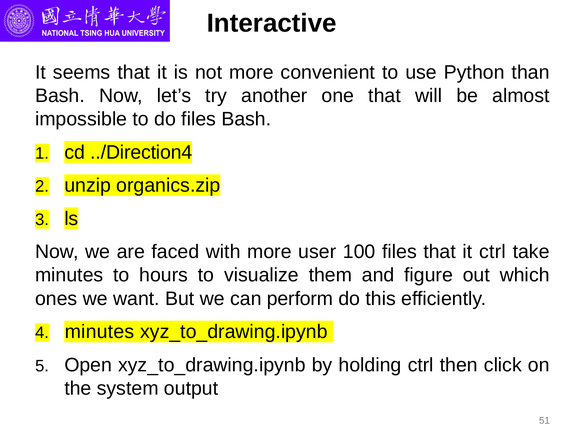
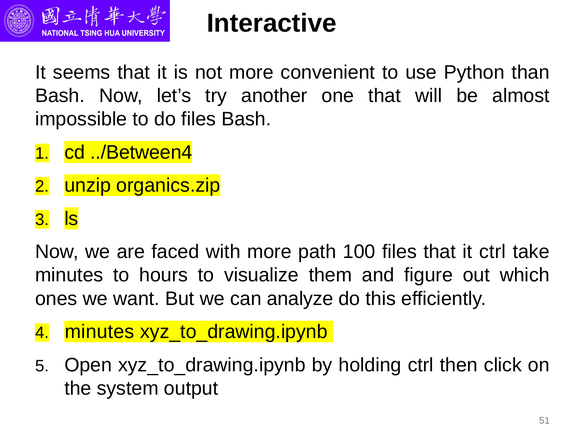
../Direction4: ../Direction4 -> ../Between4
user: user -> path
perform: perform -> analyze
